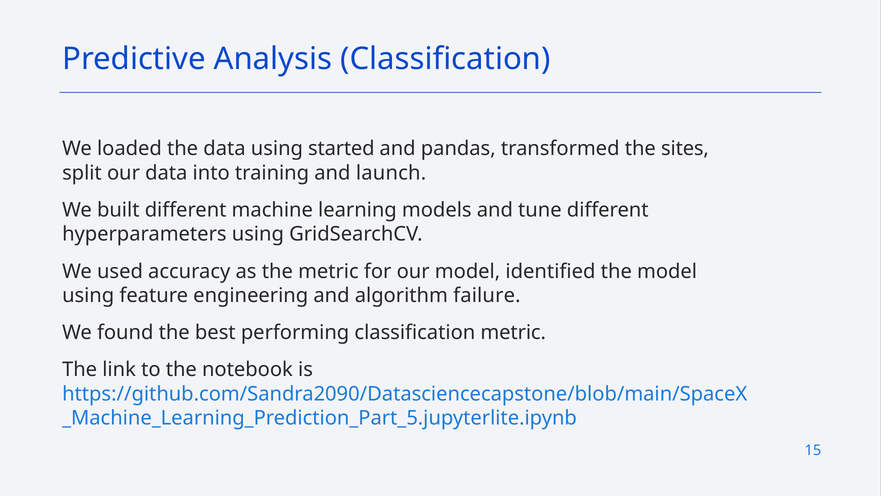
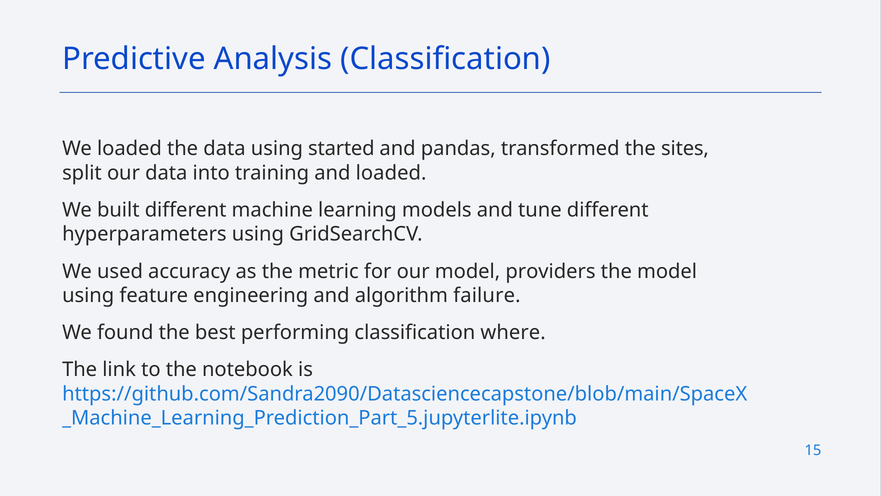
and launch: launch -> loaded
identified: identified -> providers
classification metric: metric -> where
